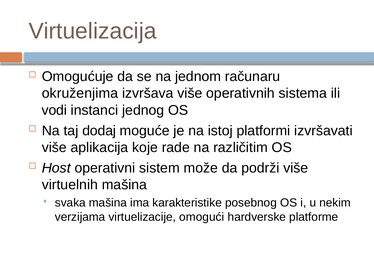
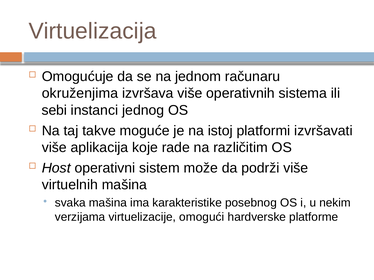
vodi: vodi -> sebi
dodaj: dodaj -> takve
